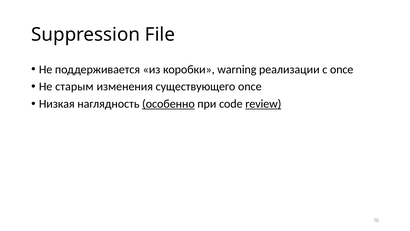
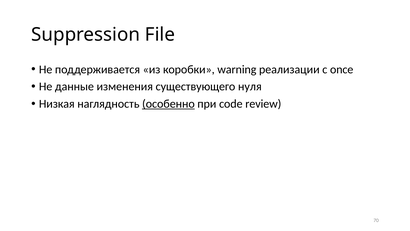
старым: старым -> данные
существующего once: once -> нуля
review underline: present -> none
